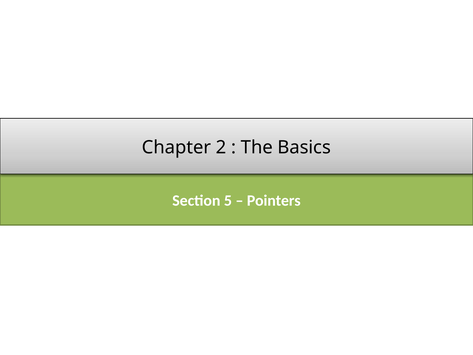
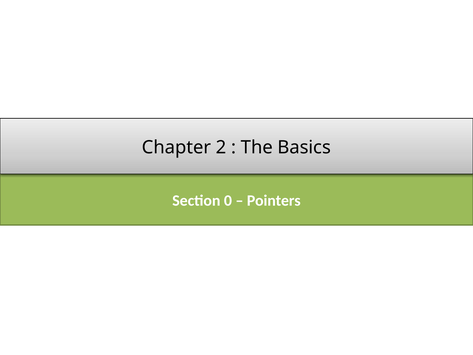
5: 5 -> 0
